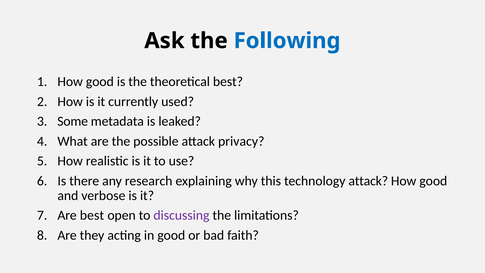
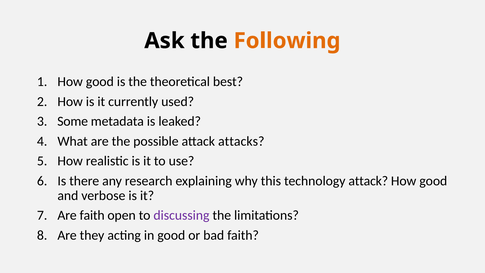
Following colour: blue -> orange
privacy: privacy -> attacks
Are best: best -> faith
